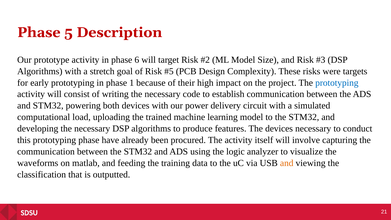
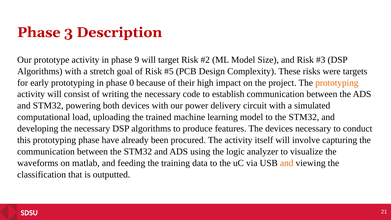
5: 5 -> 3
6: 6 -> 9
1: 1 -> 0
prototyping at (337, 83) colour: blue -> orange
